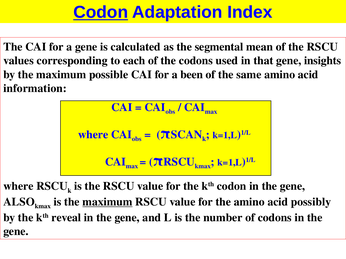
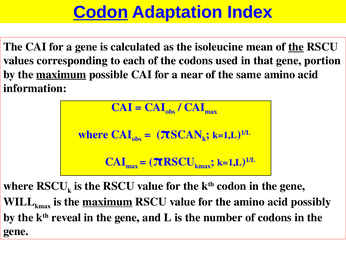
segmental: segmental -> isoleucine
the at (296, 47) underline: none -> present
insights: insights -> portion
maximum at (61, 75) underline: none -> present
been: been -> near
ALSO: ALSO -> WILL
